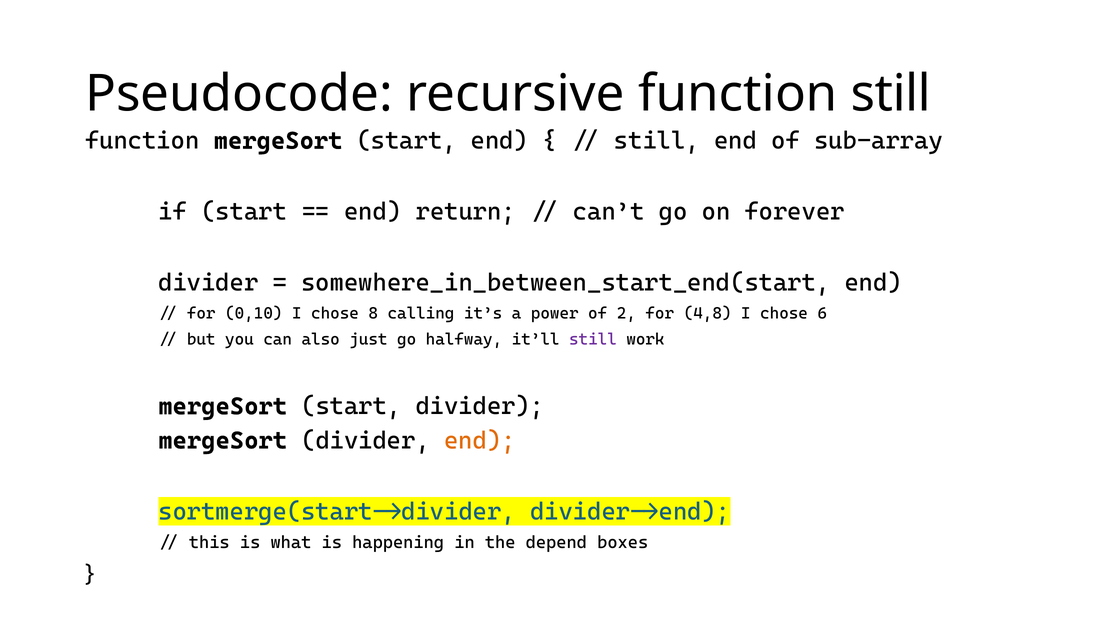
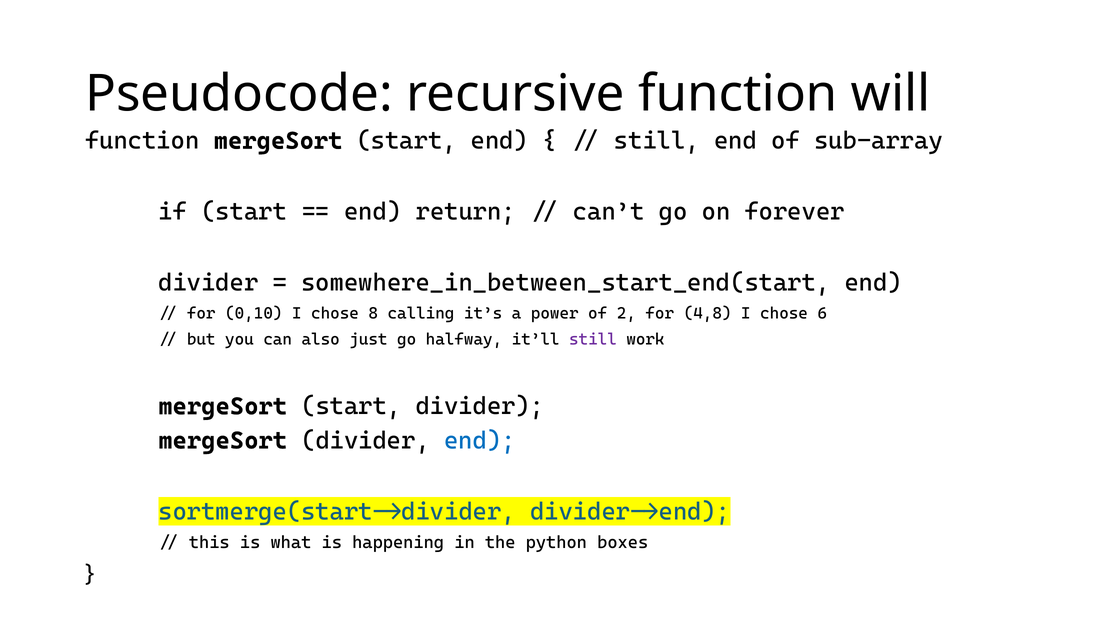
function still: still -> will
end at (480, 440) colour: orange -> blue
depend: depend -> python
